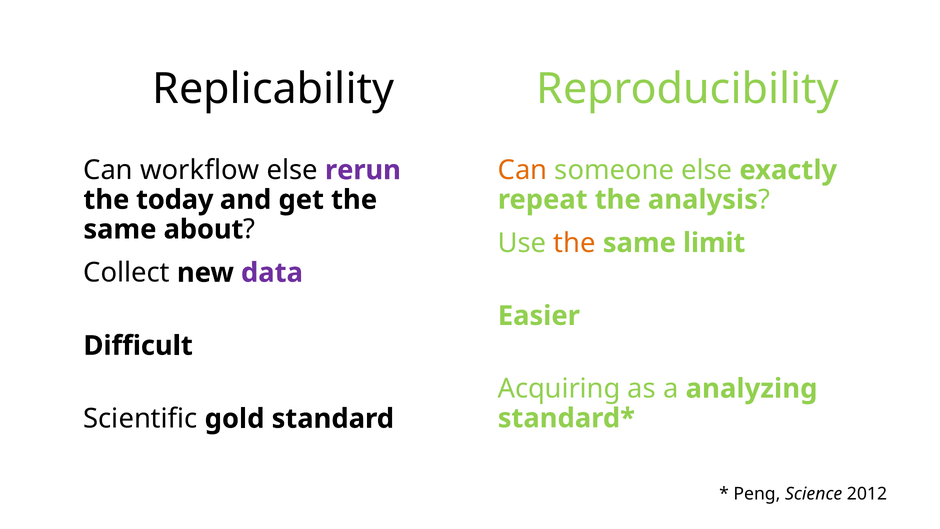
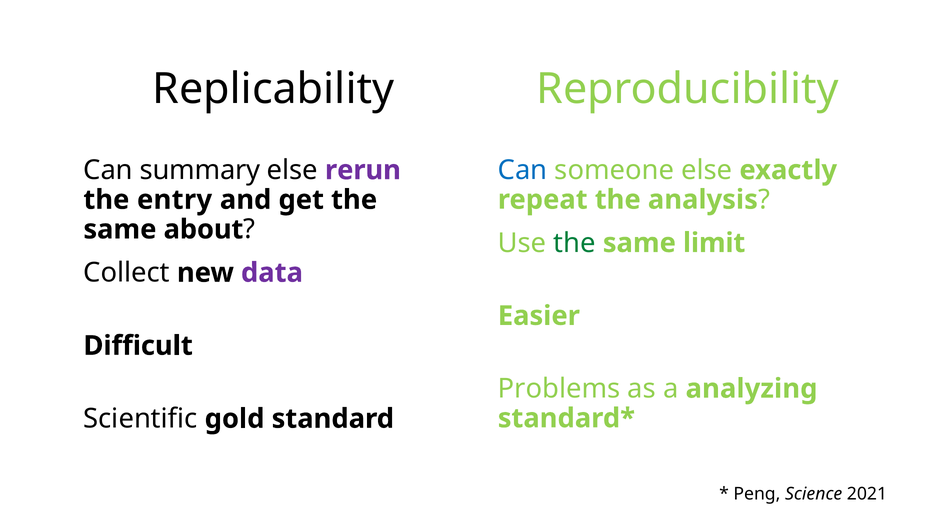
Can at (523, 170) colour: orange -> blue
workflow: workflow -> summary
today: today -> entry
the at (575, 243) colour: orange -> green
Acquiring: Acquiring -> Problems
2012: 2012 -> 2021
